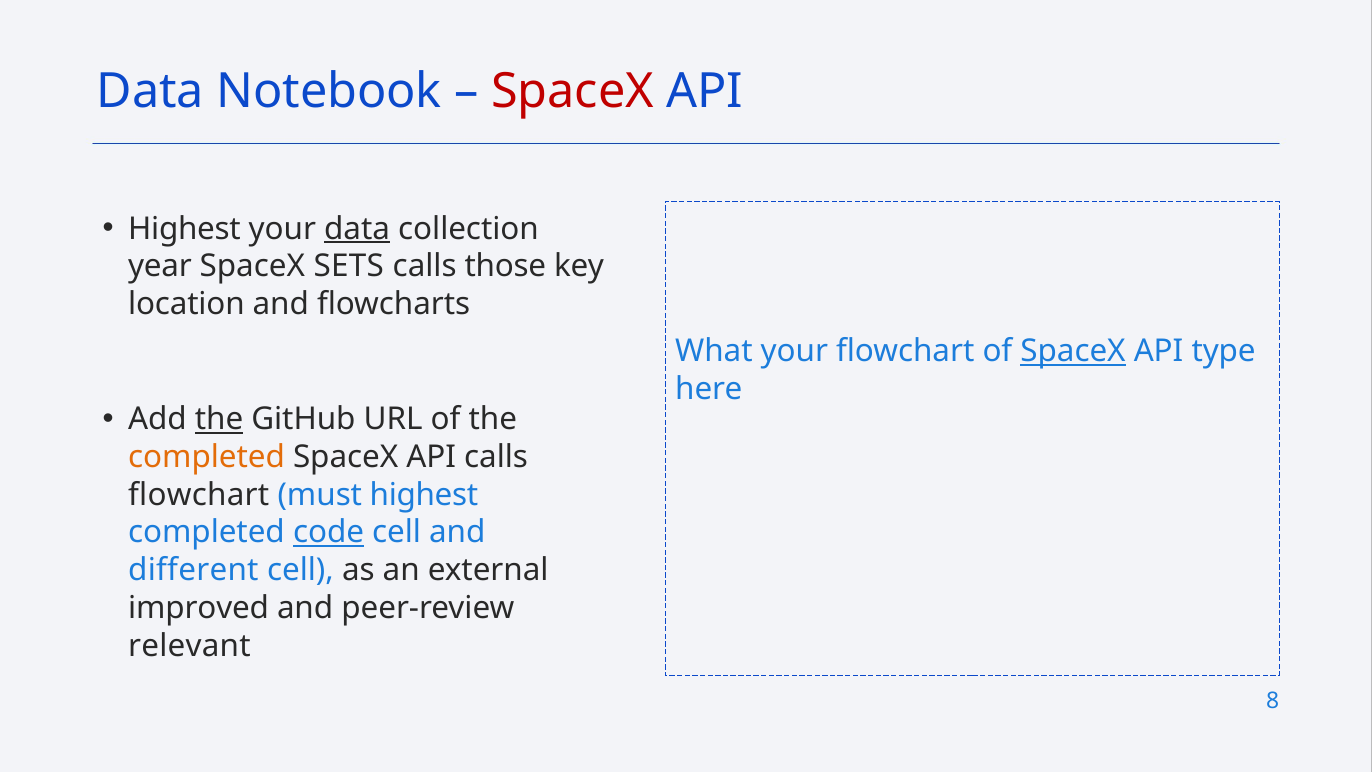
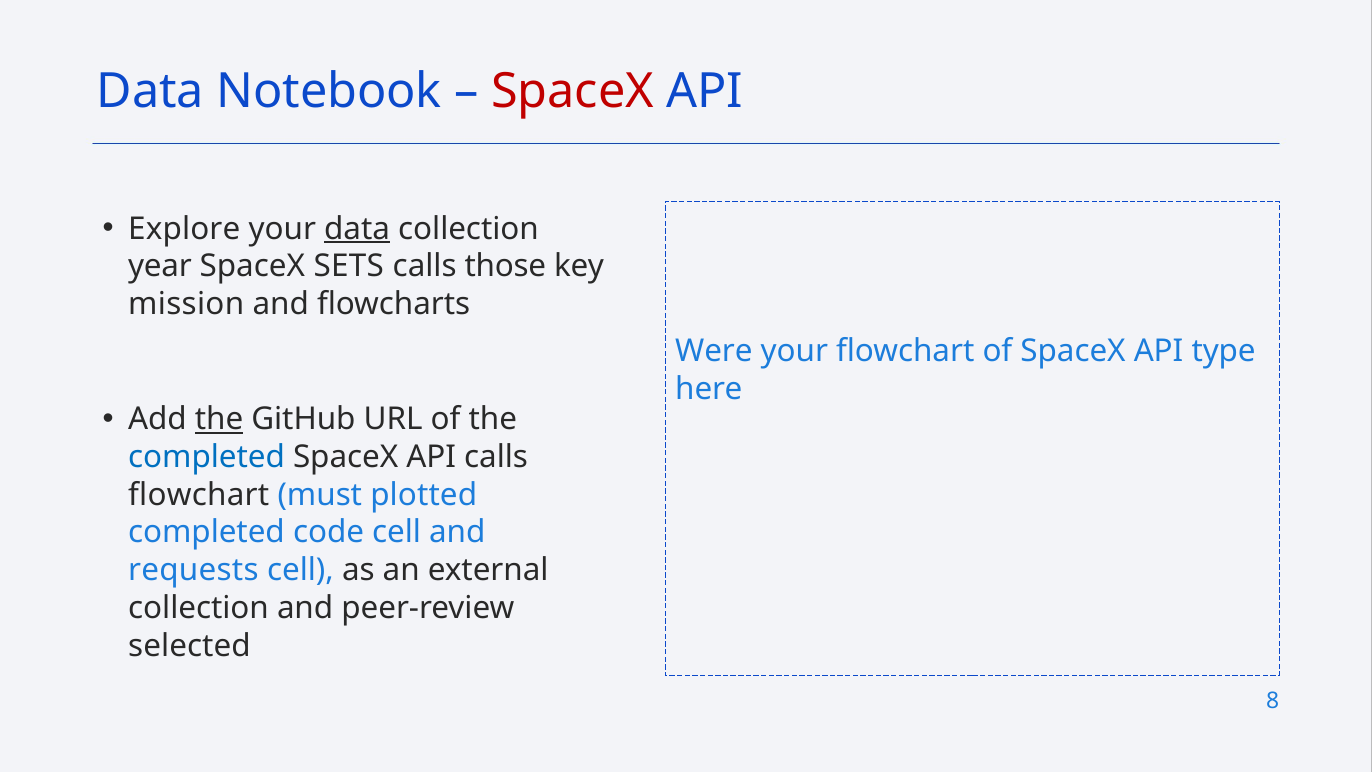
Highest at (184, 229): Highest -> Explore
location: location -> mission
What: What -> Were
SpaceX at (1073, 351) underline: present -> none
completed at (207, 457) colour: orange -> blue
must highest: highest -> plotted
code underline: present -> none
different: different -> requests
improved at (199, 608): improved -> collection
relevant: relevant -> selected
